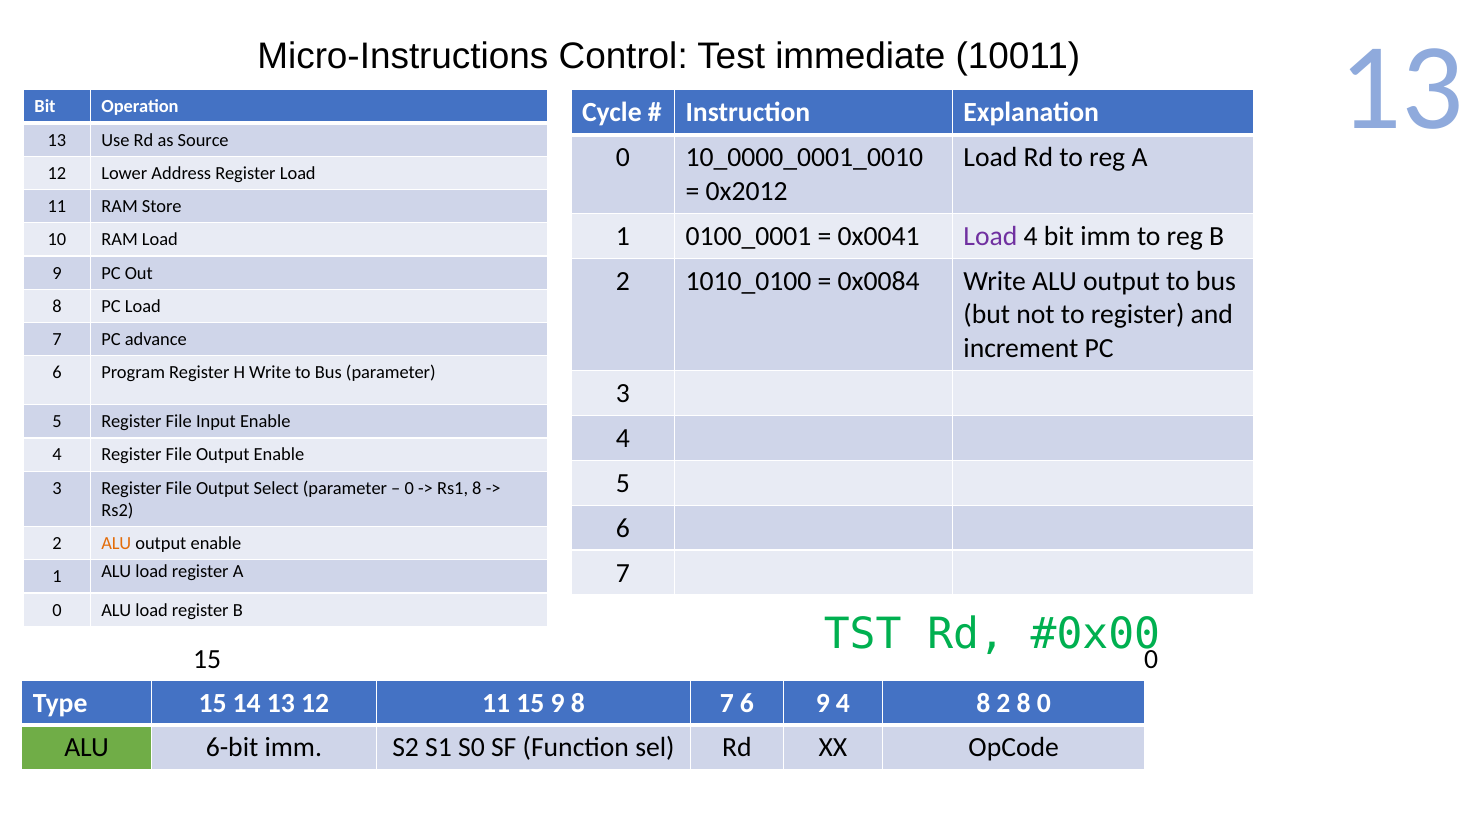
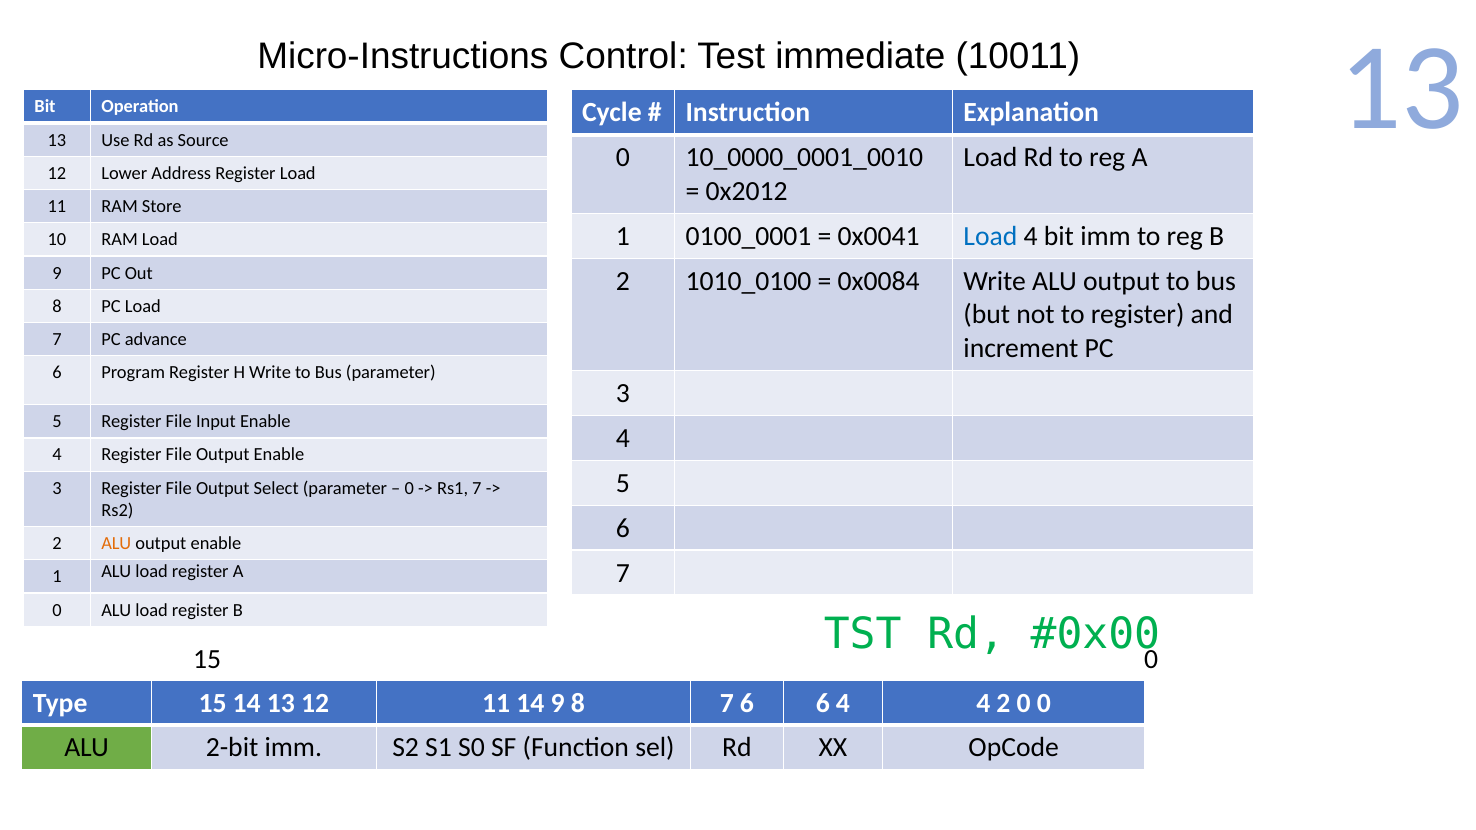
Load at (990, 236) colour: purple -> blue
Rs1 8: 8 -> 7
15 at (530, 703): 15 -> 14
9 at (823, 703): 9 -> 6
4 8: 8 -> 4
2 8: 8 -> 0
6-bit: 6-bit -> 2-bit
